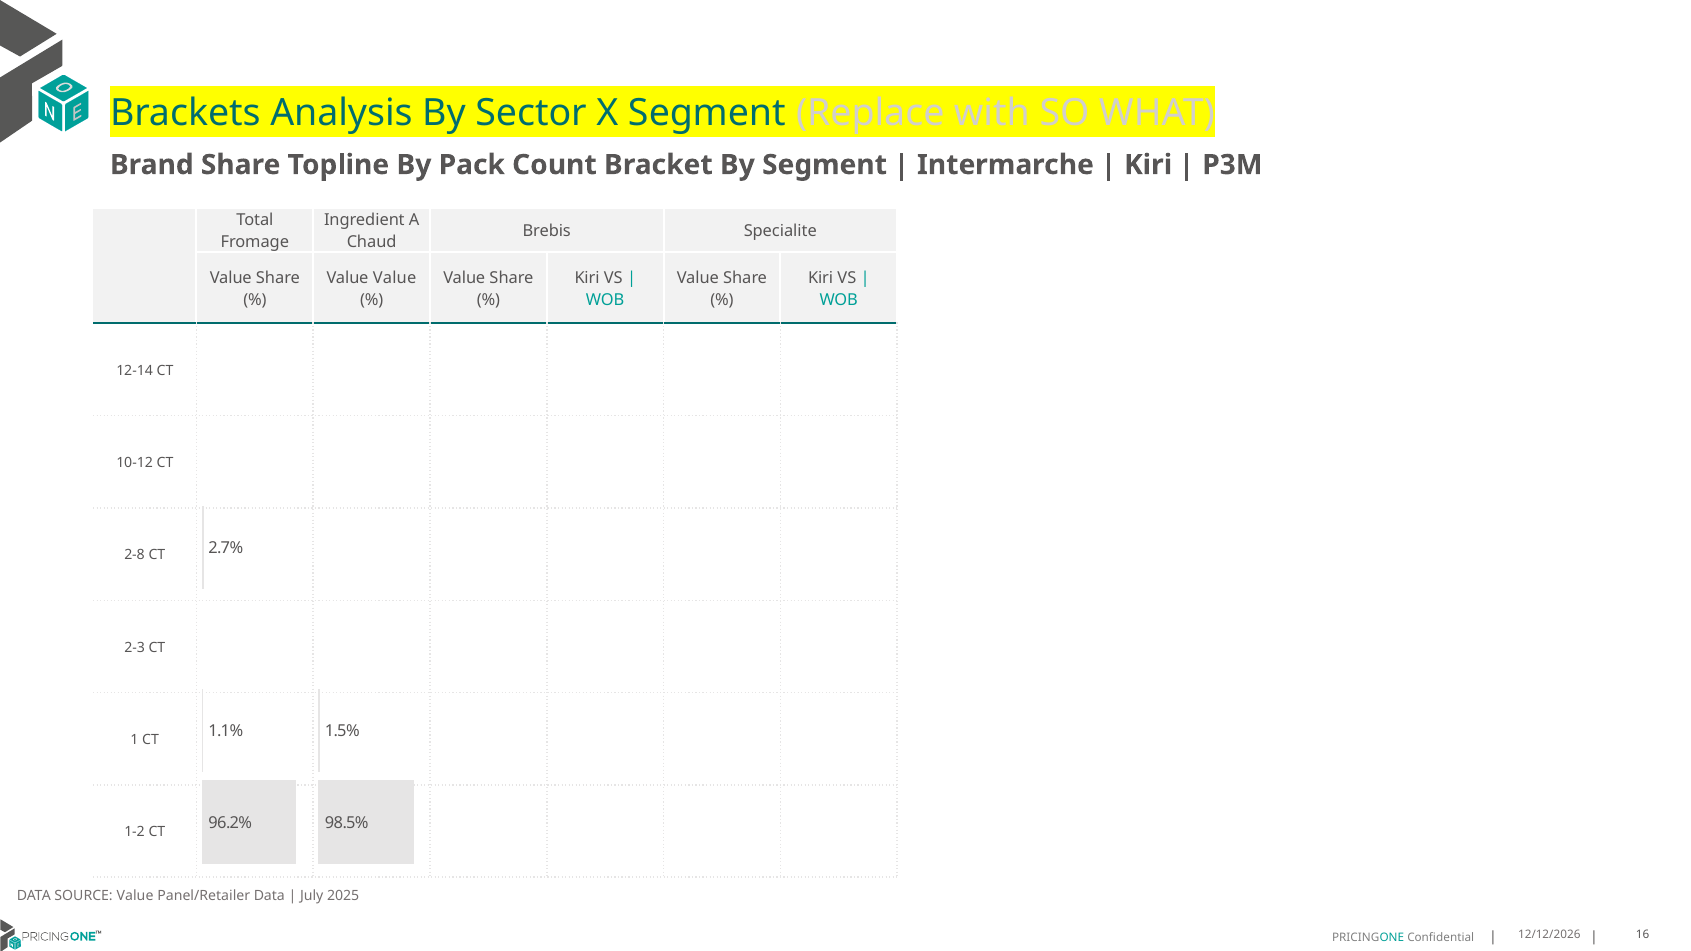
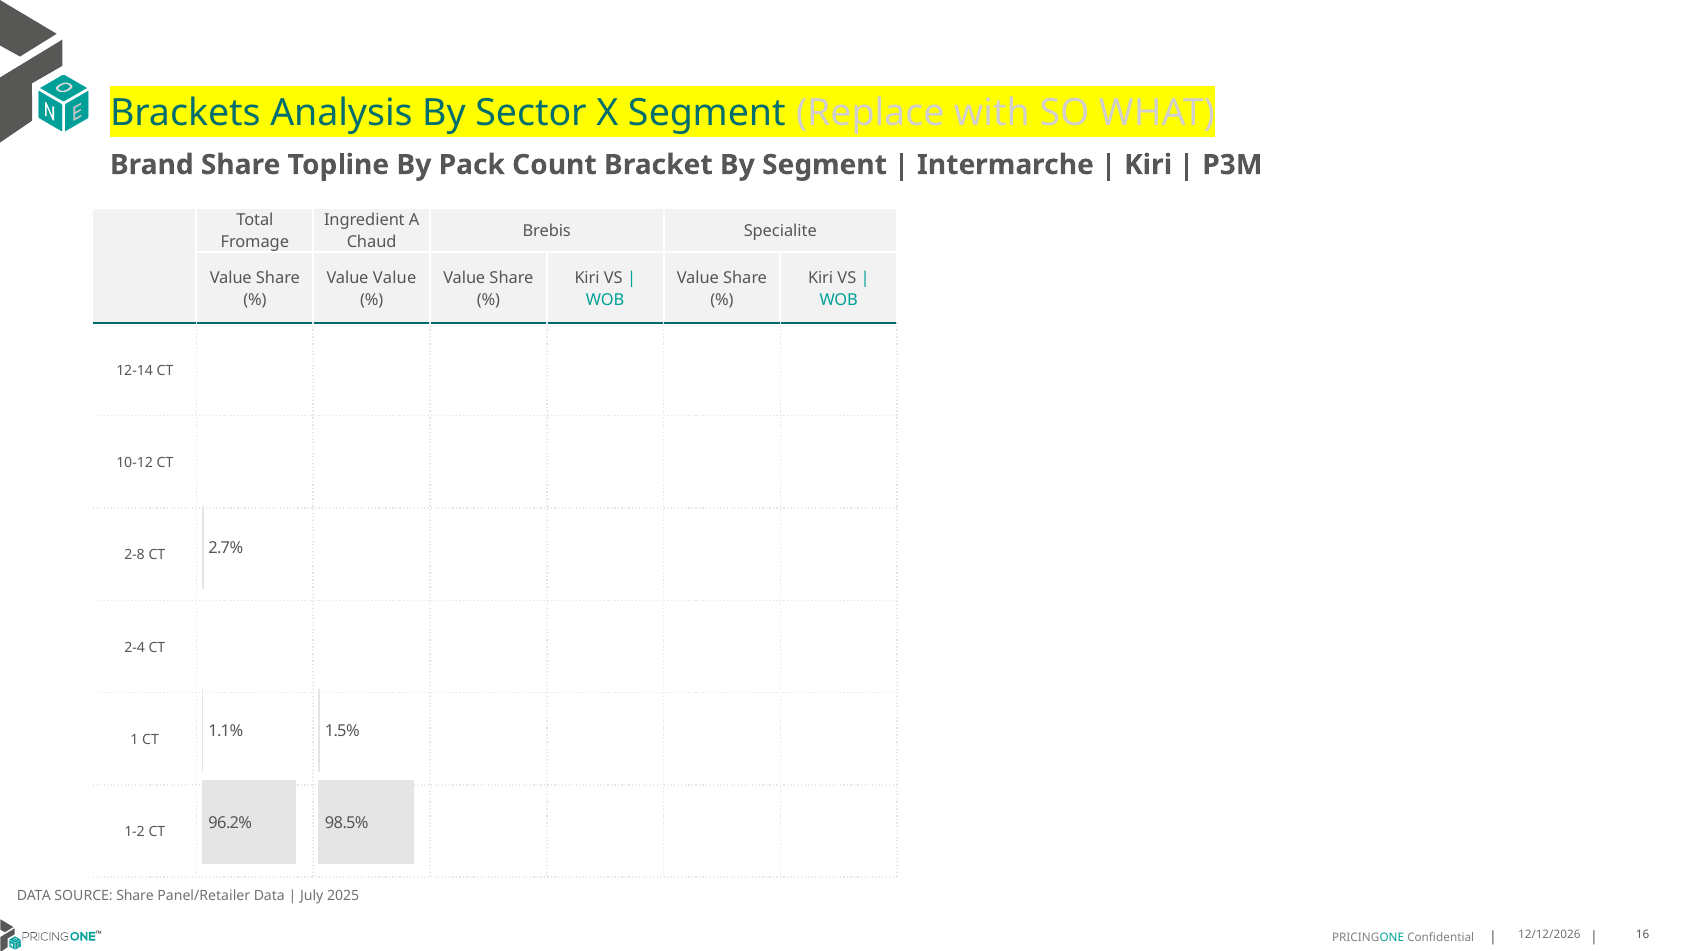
2-3: 2-3 -> 2-4
SOURCE Value: Value -> Share
